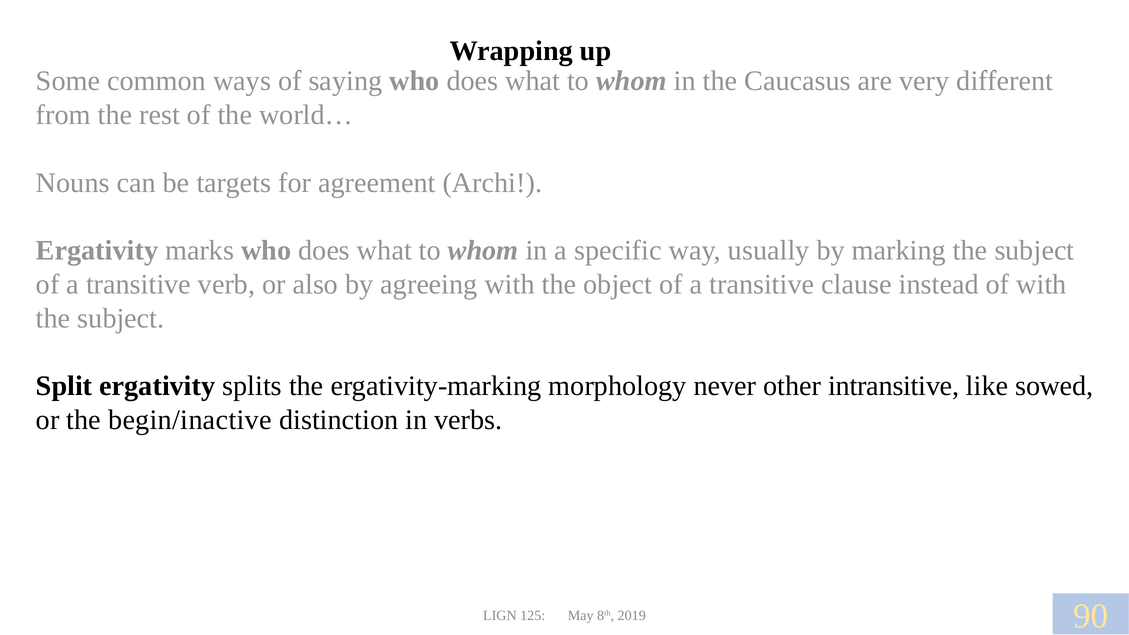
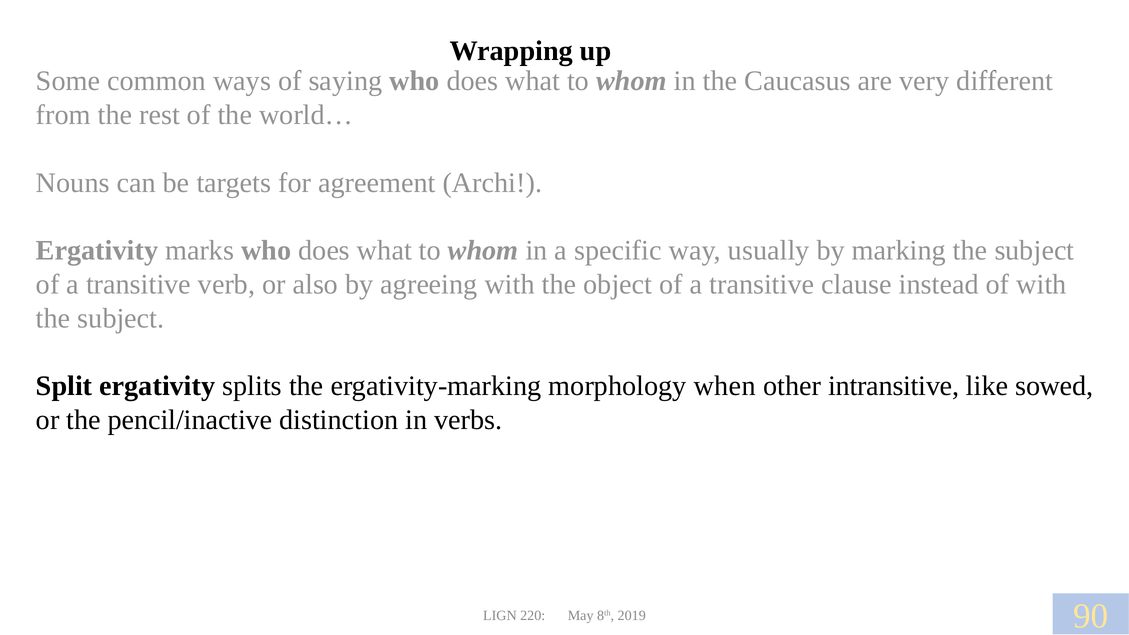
never: never -> when
begin/inactive: begin/inactive -> pencil/inactive
125: 125 -> 220
